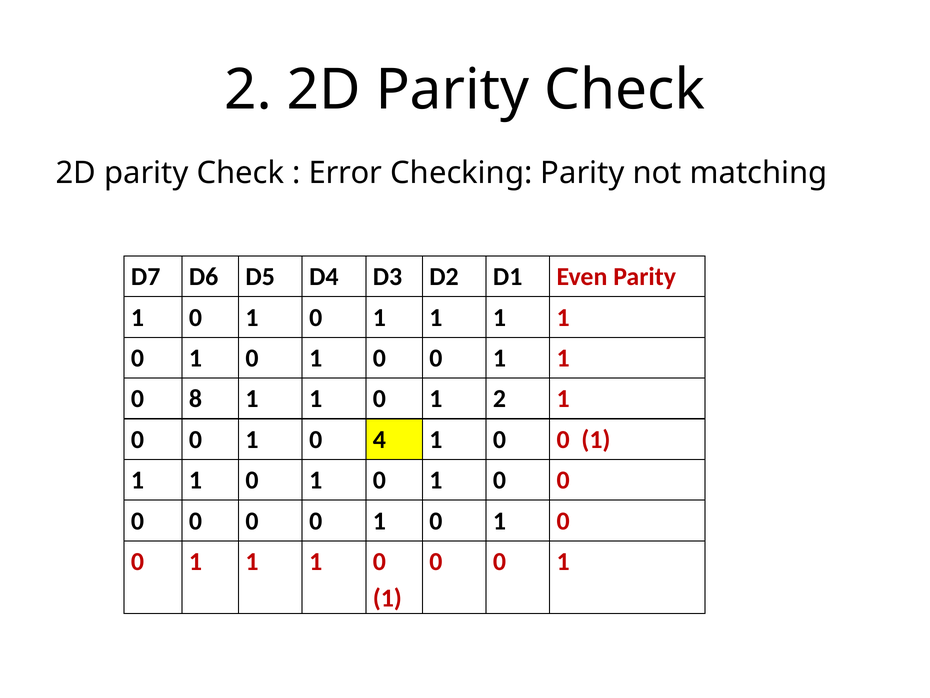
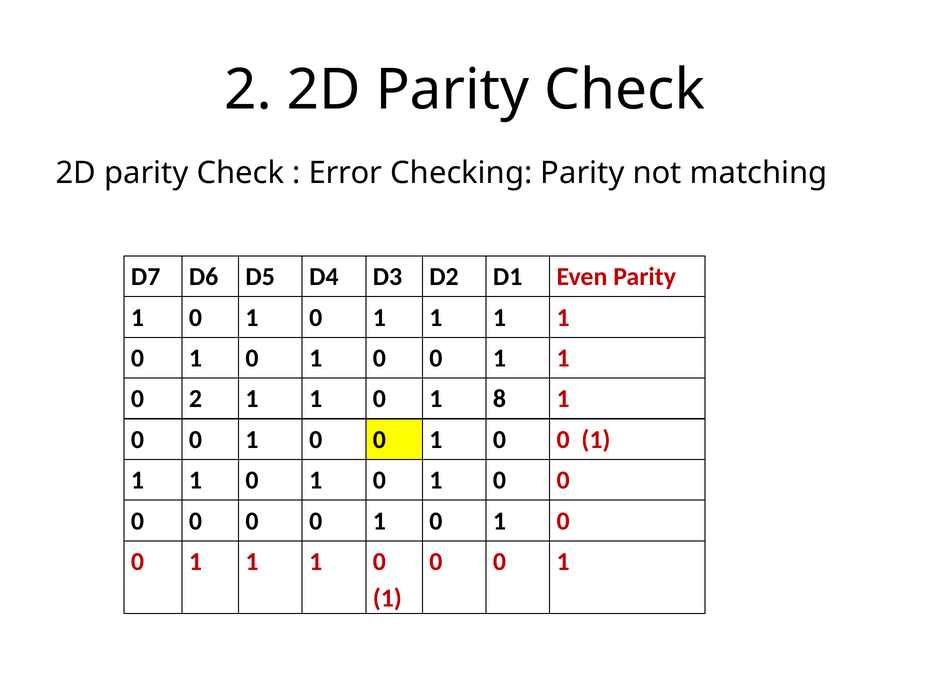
0 8: 8 -> 2
1 2: 2 -> 8
4 at (379, 439): 4 -> 0
